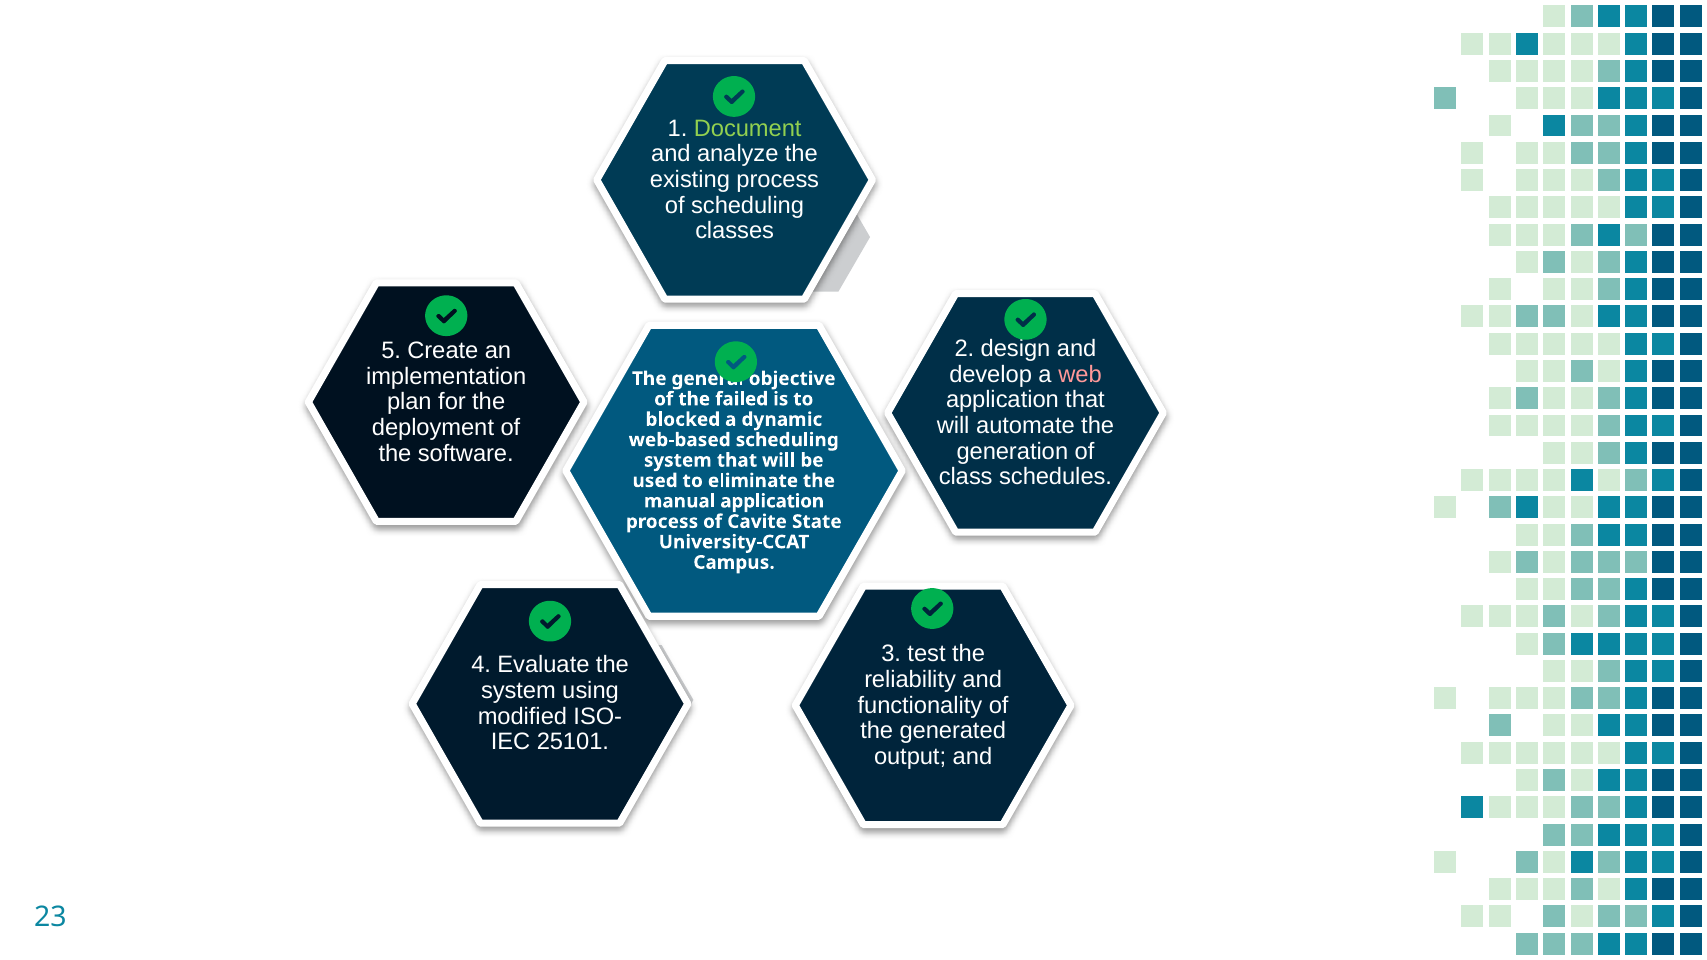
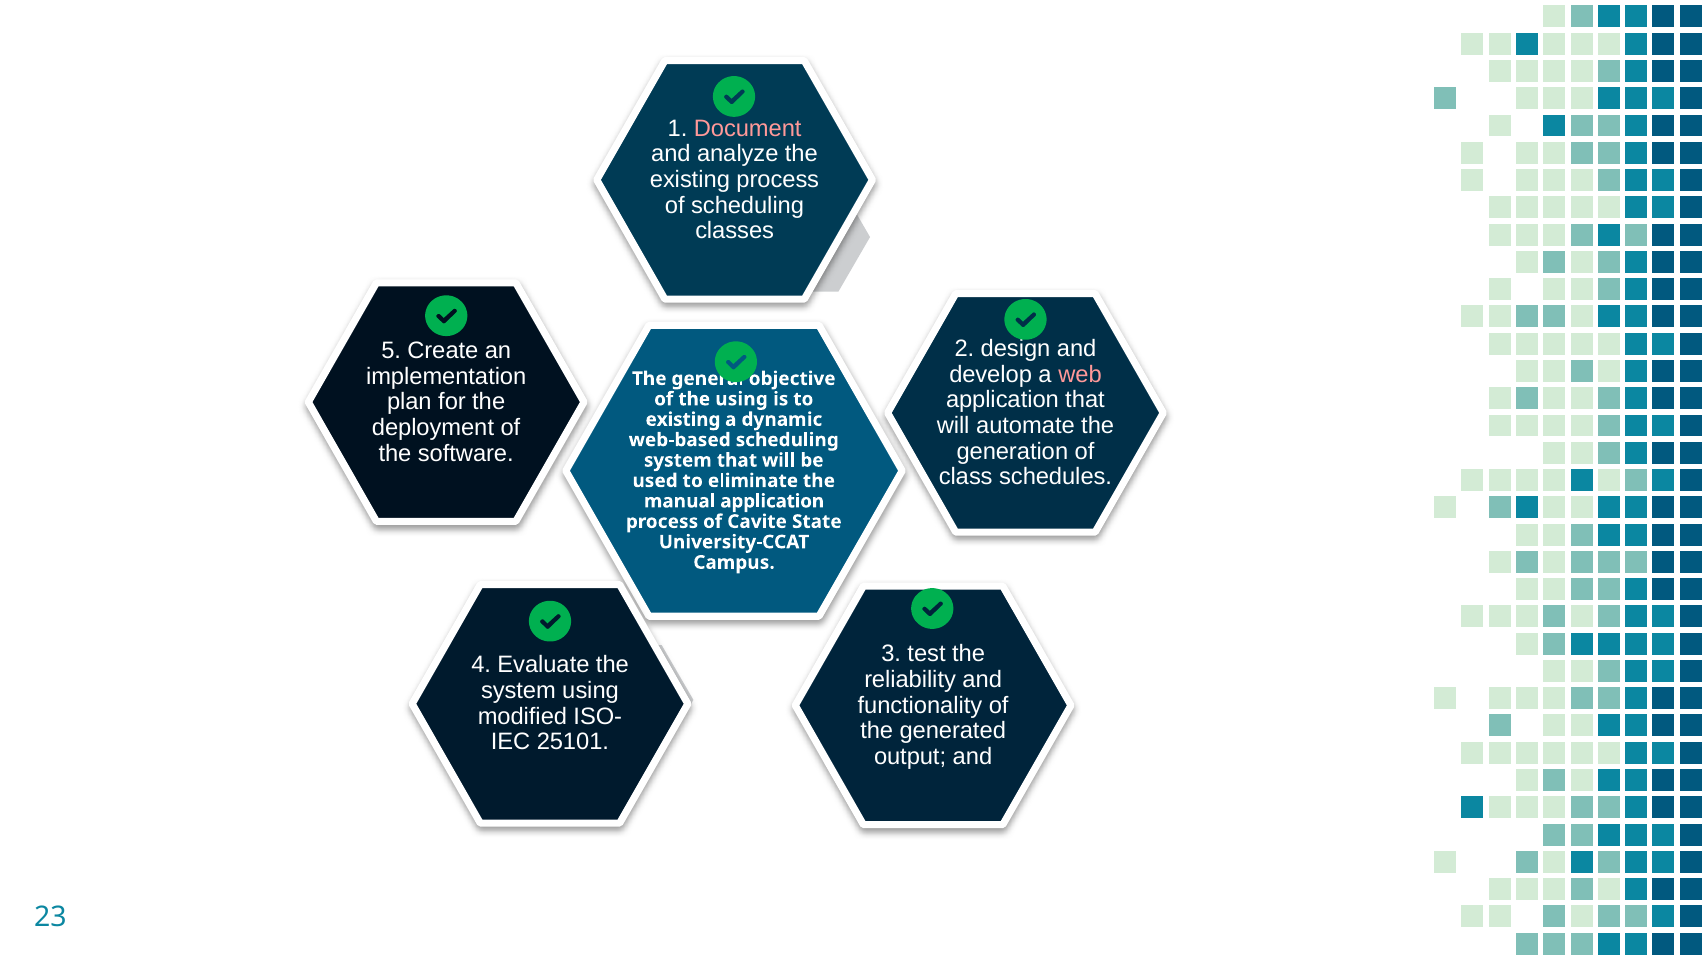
Document colour: light green -> pink
the failed: failed -> using
blocked at (683, 420): blocked -> existing
